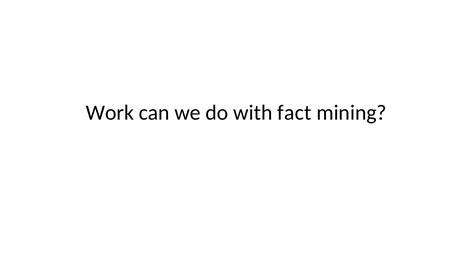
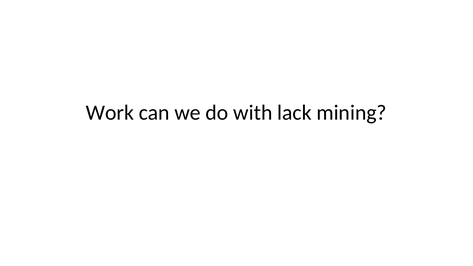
fact: fact -> lack
